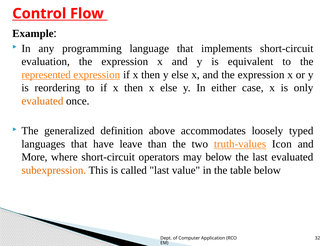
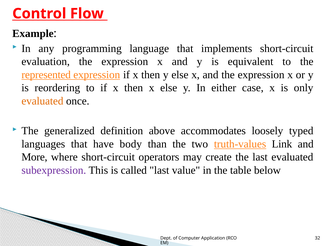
leave: leave -> body
Icon: Icon -> Link
may below: below -> create
subexpression colour: orange -> purple
